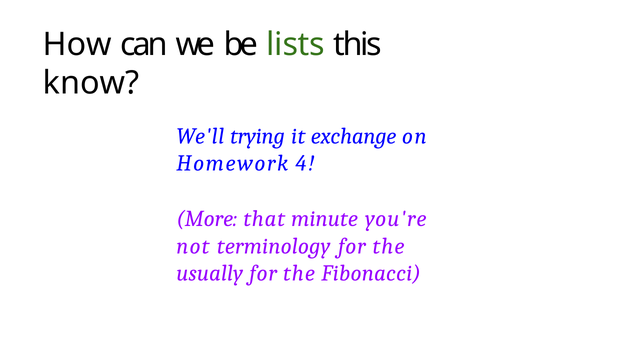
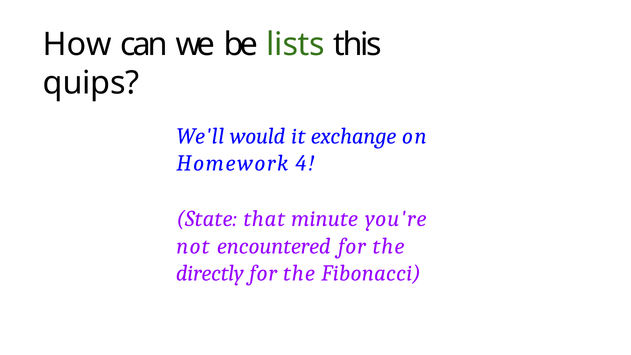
know: know -> quips
trying: trying -> would
More: More -> State
terminology: terminology -> encountered
usually: usually -> directly
